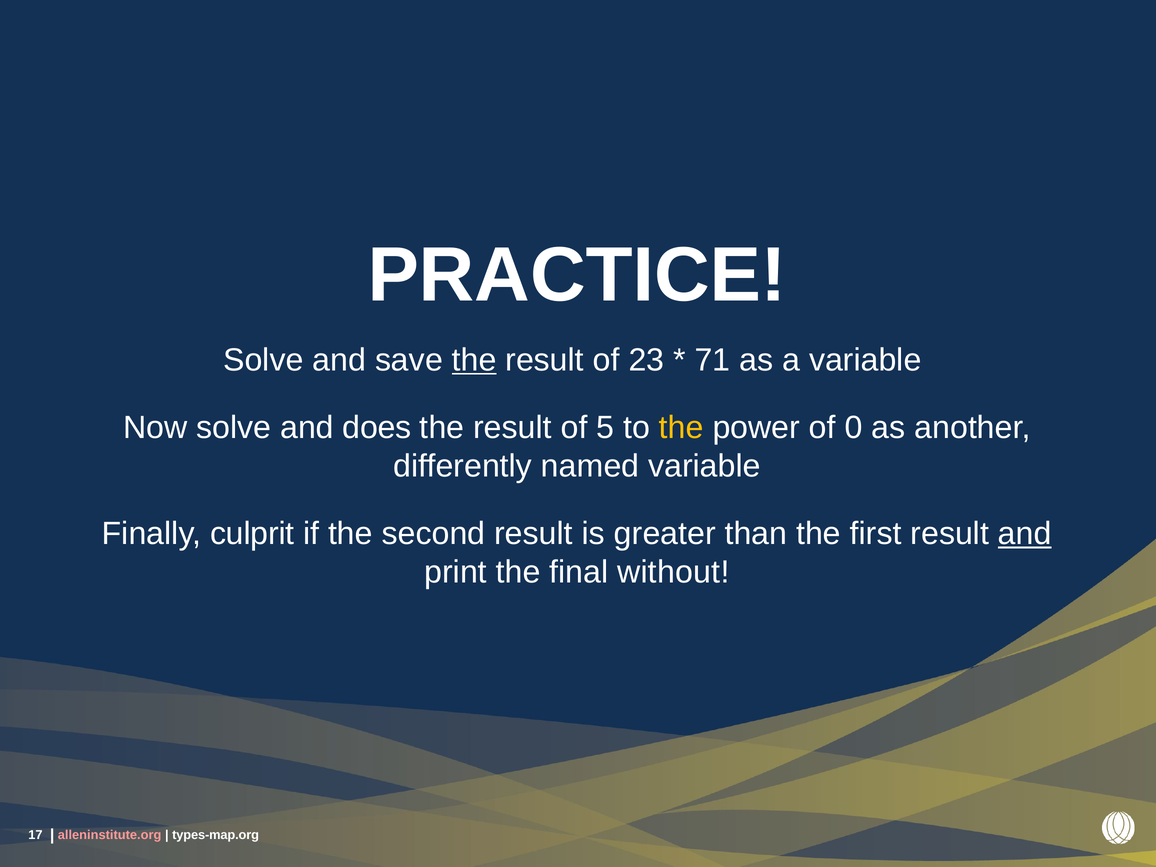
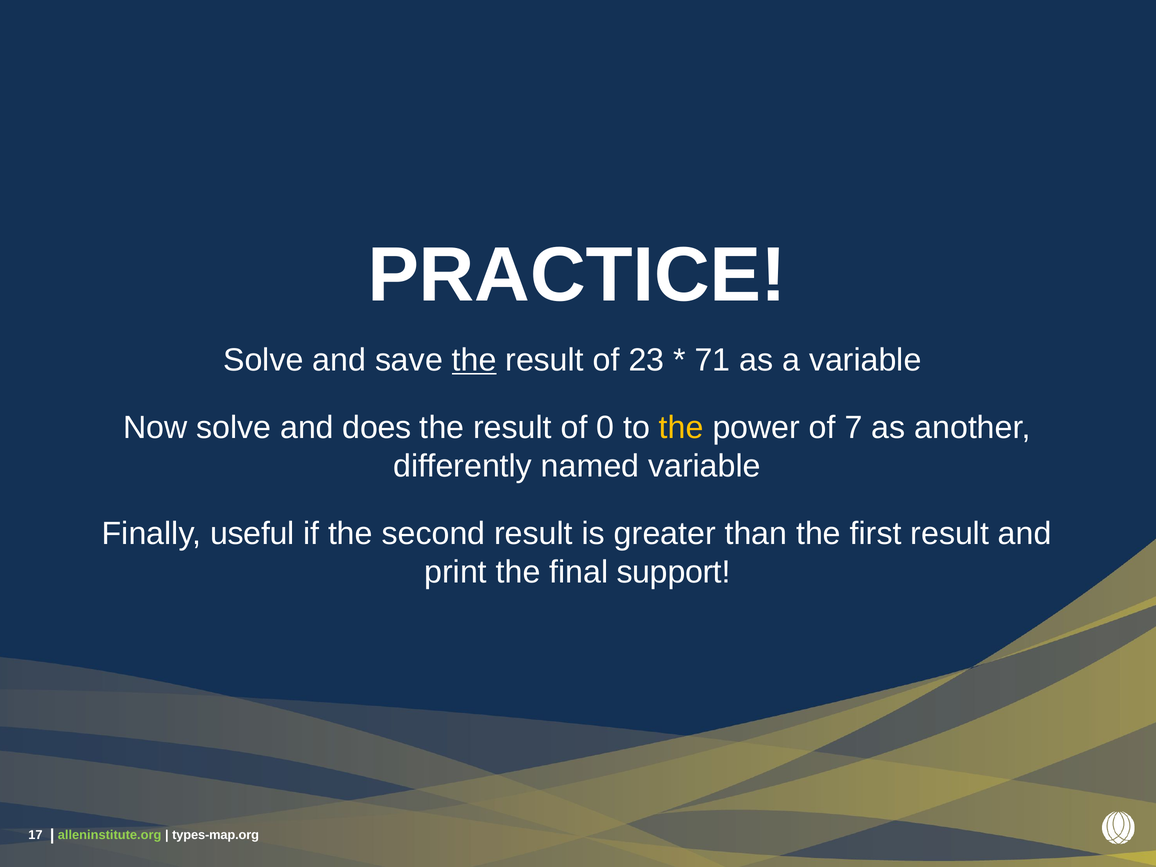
5: 5 -> 0
0: 0 -> 7
culprit: culprit -> useful
and at (1025, 533) underline: present -> none
without: without -> support
alleninstitute.org colour: pink -> light green
